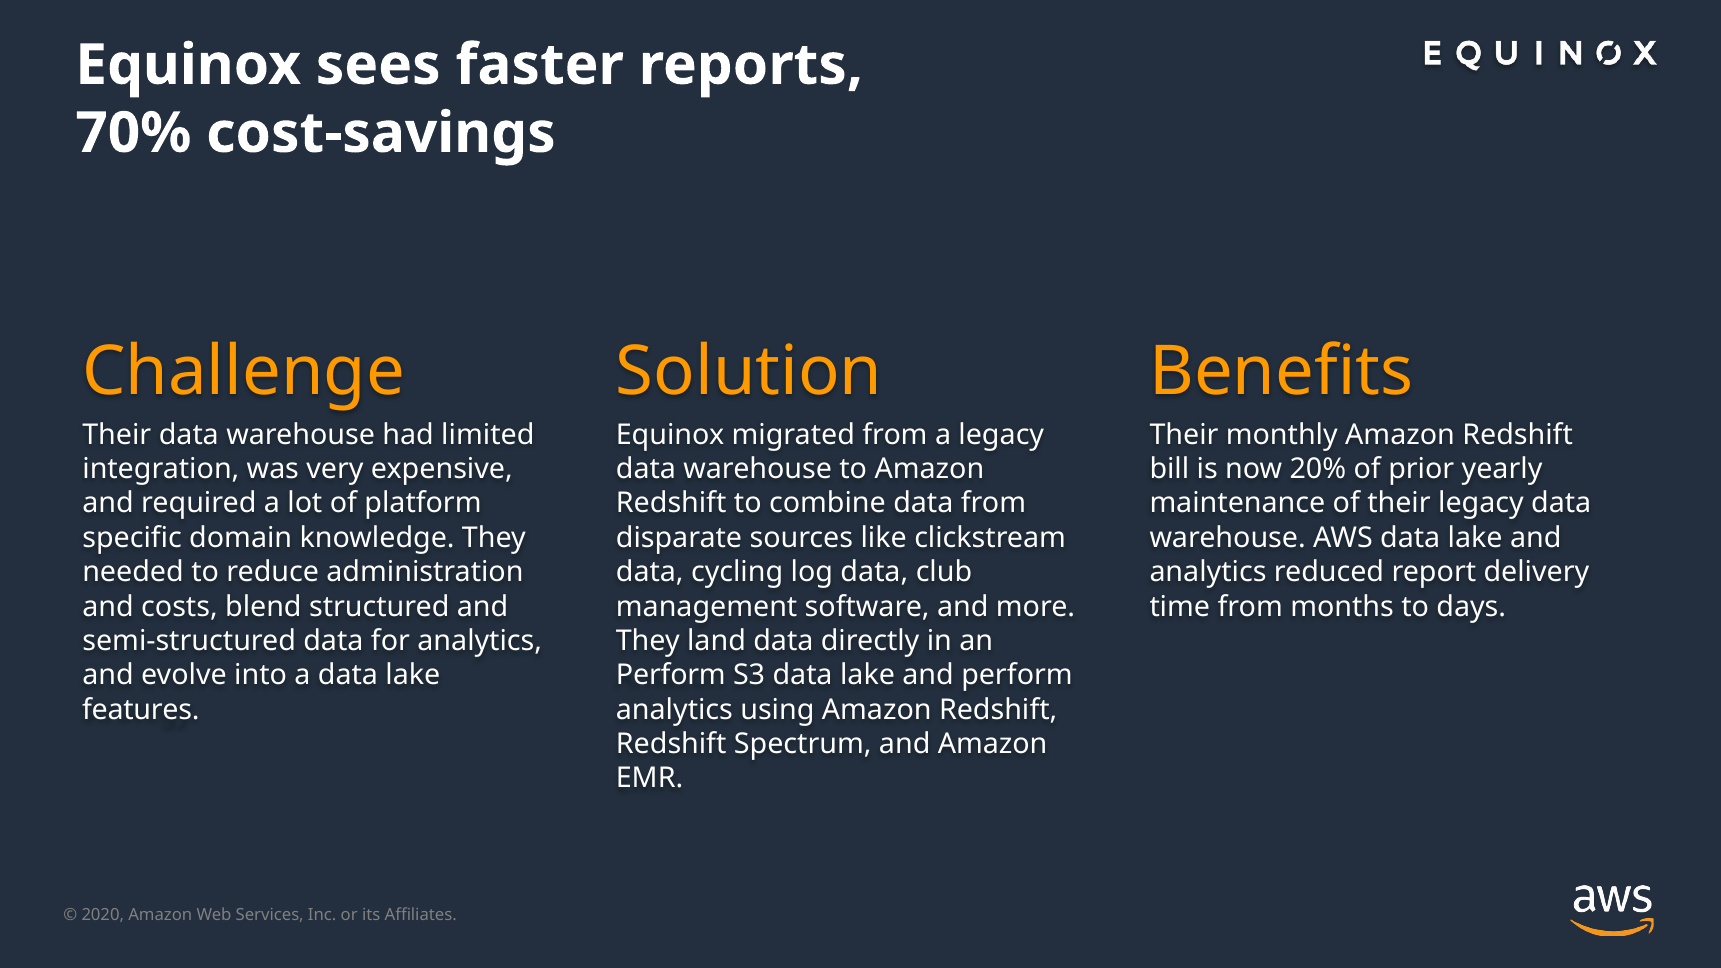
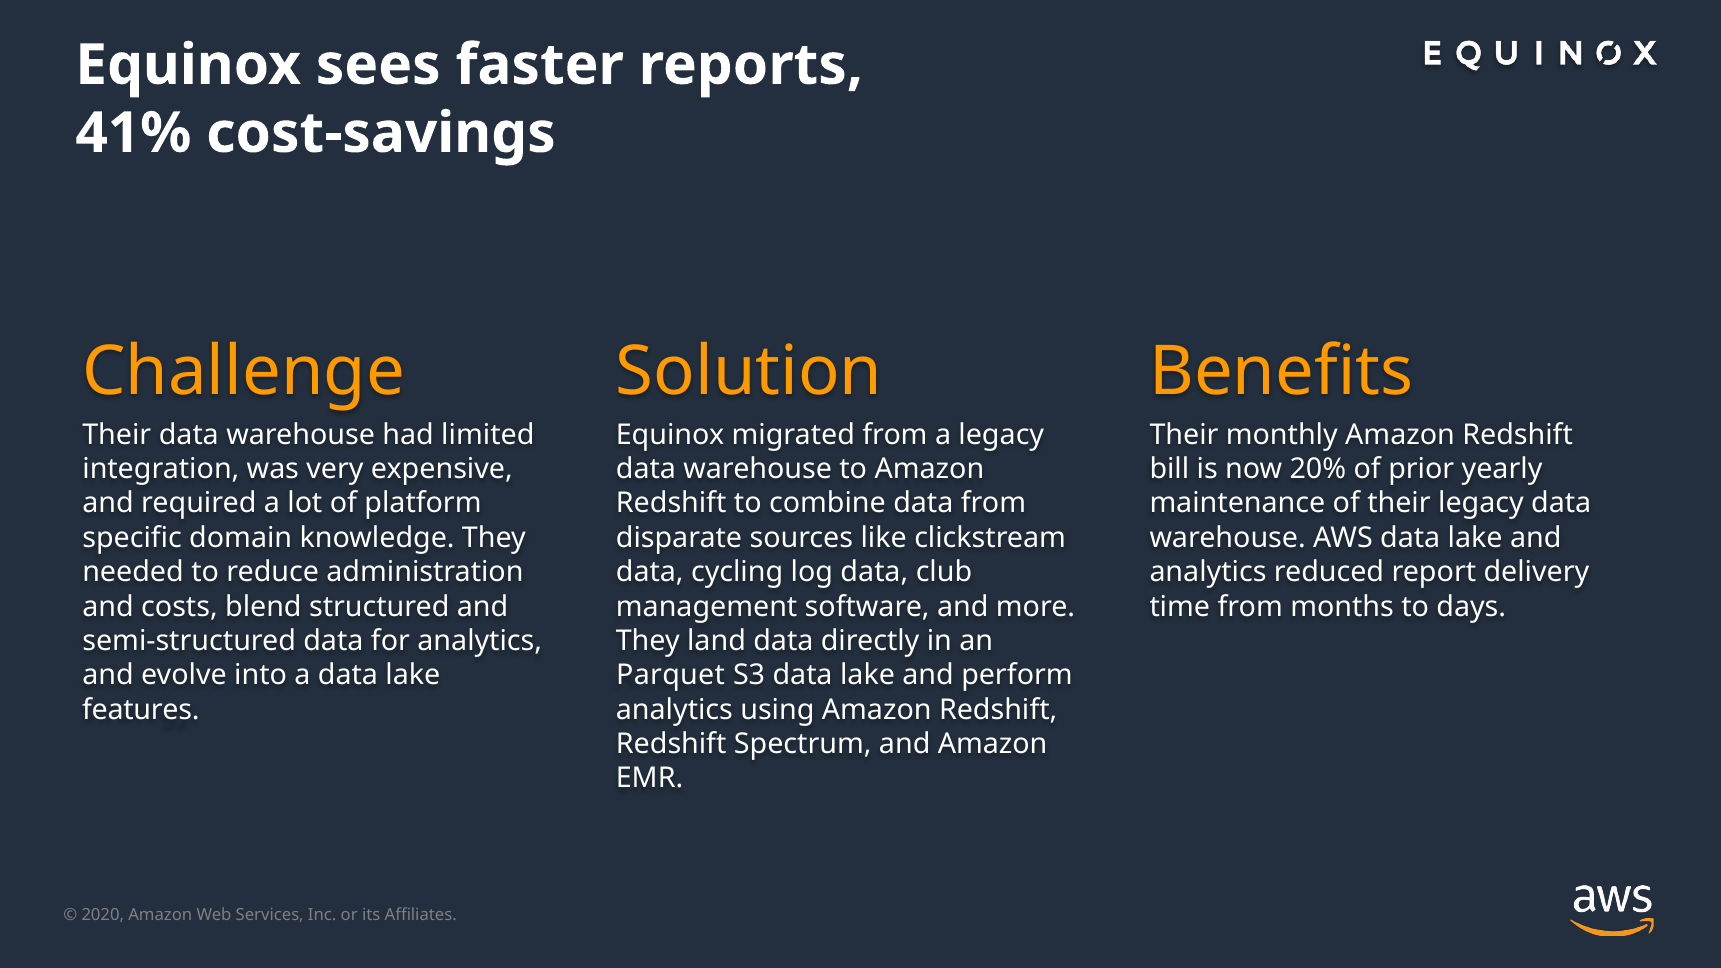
70%: 70% -> 41%
Perform at (671, 675): Perform -> Parquet
